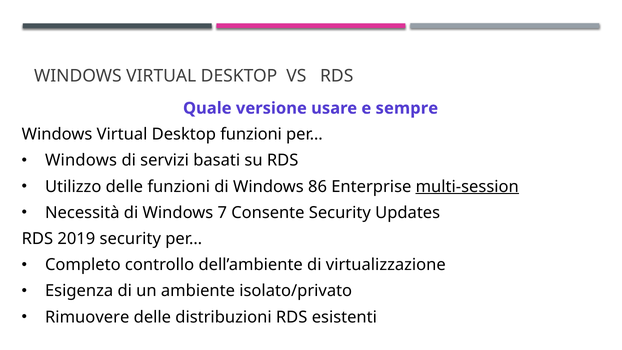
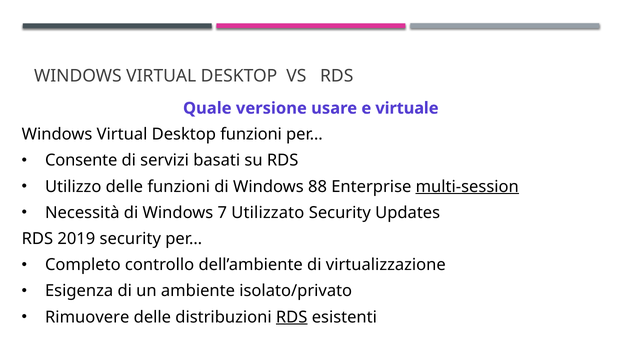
sempre: sempre -> virtuale
Windows at (81, 160): Windows -> Consente
86: 86 -> 88
Consente: Consente -> Utilizzato
RDS at (292, 317) underline: none -> present
